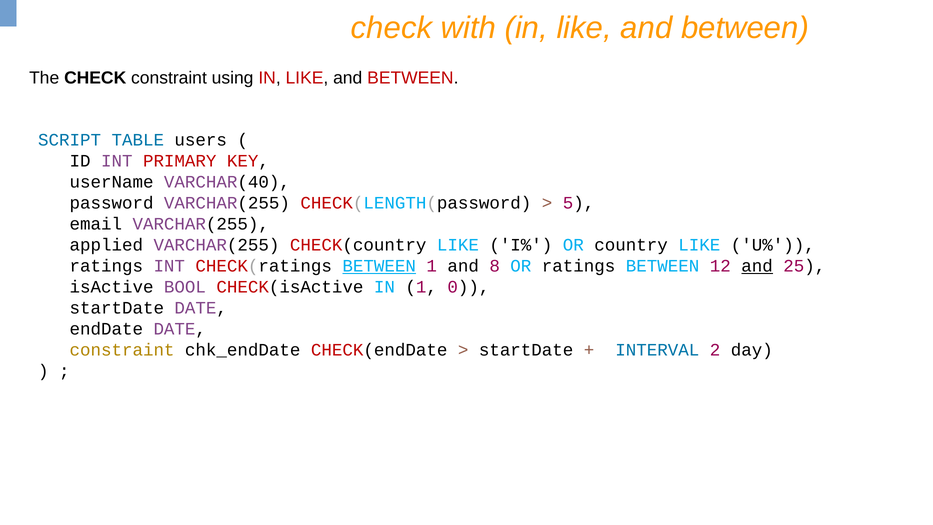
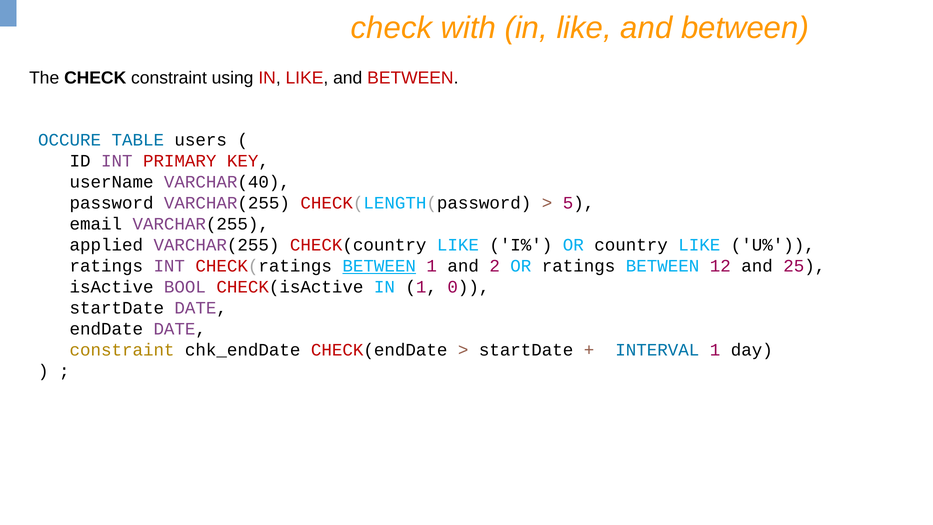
SCRIPT: SCRIPT -> OCCURE
8: 8 -> 2
and at (757, 266) underline: present -> none
INTERVAL 2: 2 -> 1
